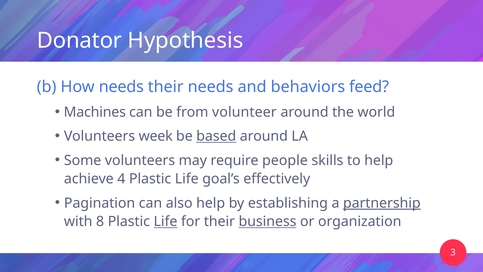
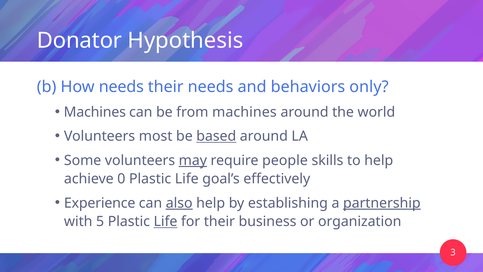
feed: feed -> only
from volunteer: volunteer -> machines
week: week -> most
may underline: none -> present
4: 4 -> 0
Pagination: Pagination -> Experience
also underline: none -> present
8: 8 -> 5
business underline: present -> none
